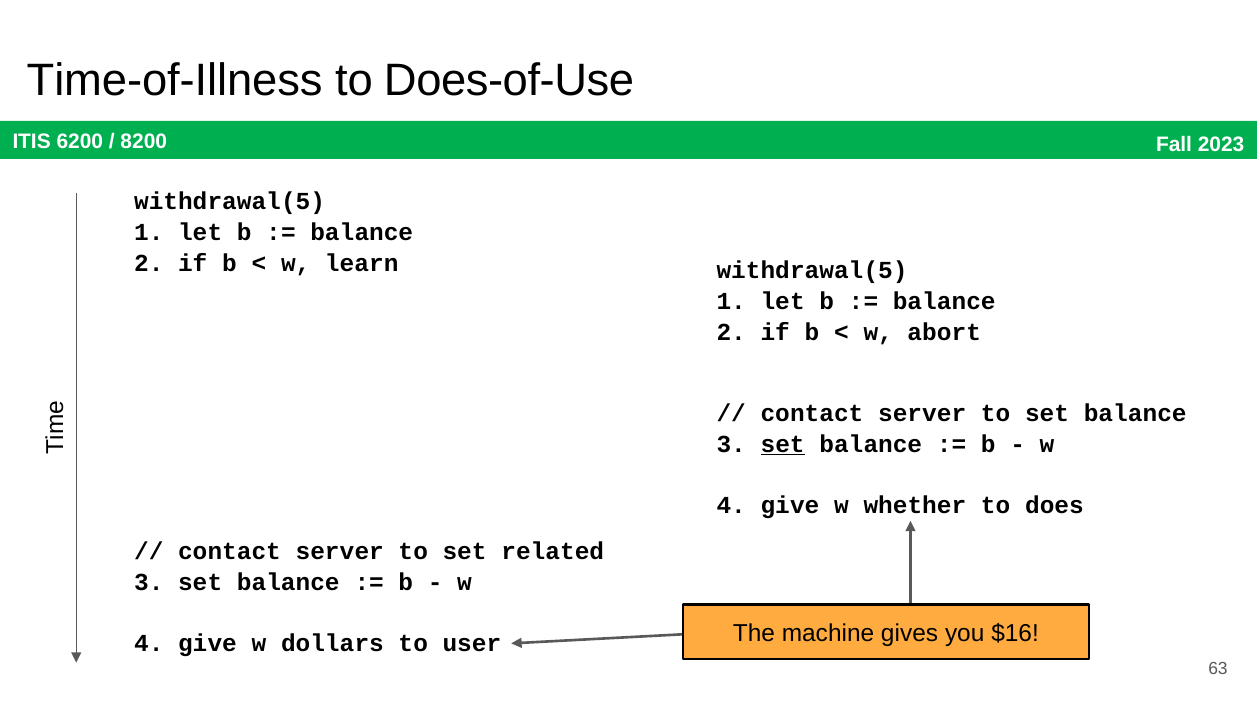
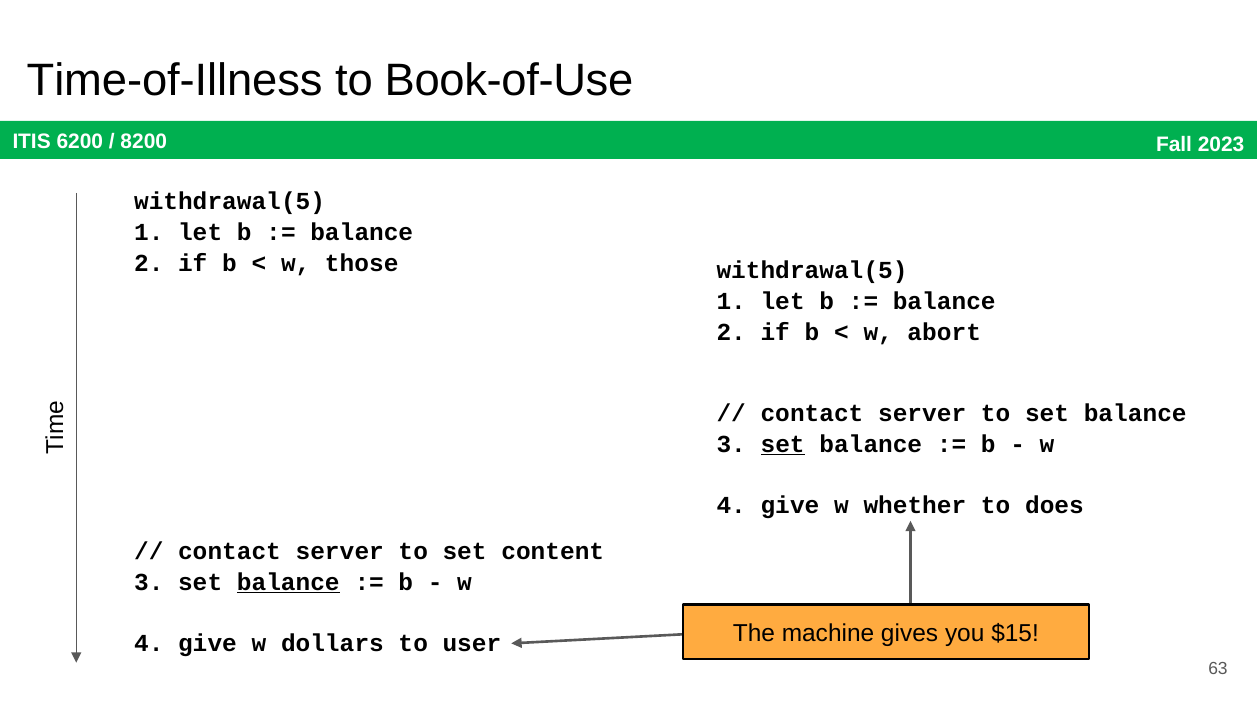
Does-of-Use: Does-of-Use -> Book-of-Use
learn: learn -> those
related: related -> content
balance at (288, 582) underline: none -> present
$16: $16 -> $15
